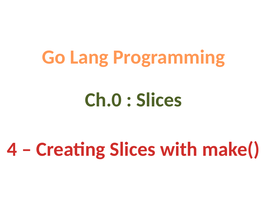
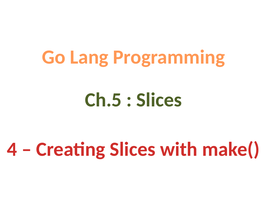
Ch.0: Ch.0 -> Ch.5
